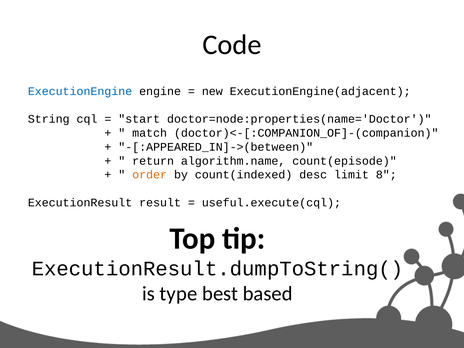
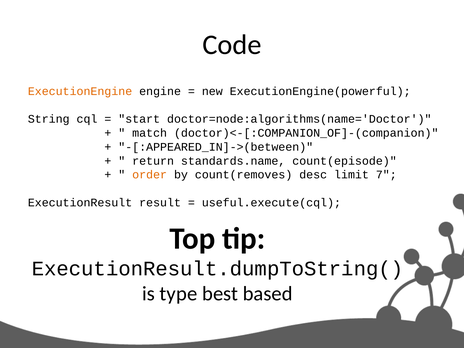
ExecutionEngine colour: blue -> orange
ExecutionEngine(adjacent: ExecutionEngine(adjacent -> ExecutionEngine(powerful
doctor=node:properties(name='Doctor: doctor=node:properties(name='Doctor -> doctor=node:algorithms(name='Doctor
algorithm.name: algorithm.name -> standards.name
count(indexed: count(indexed -> count(removes
8: 8 -> 7
